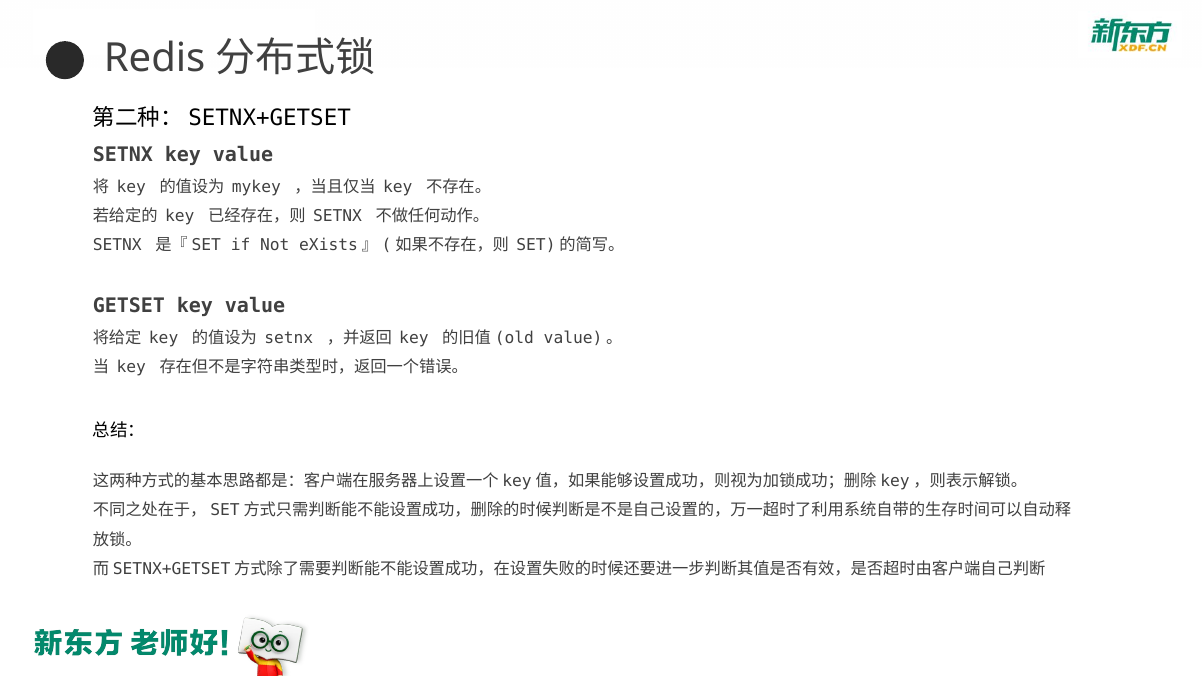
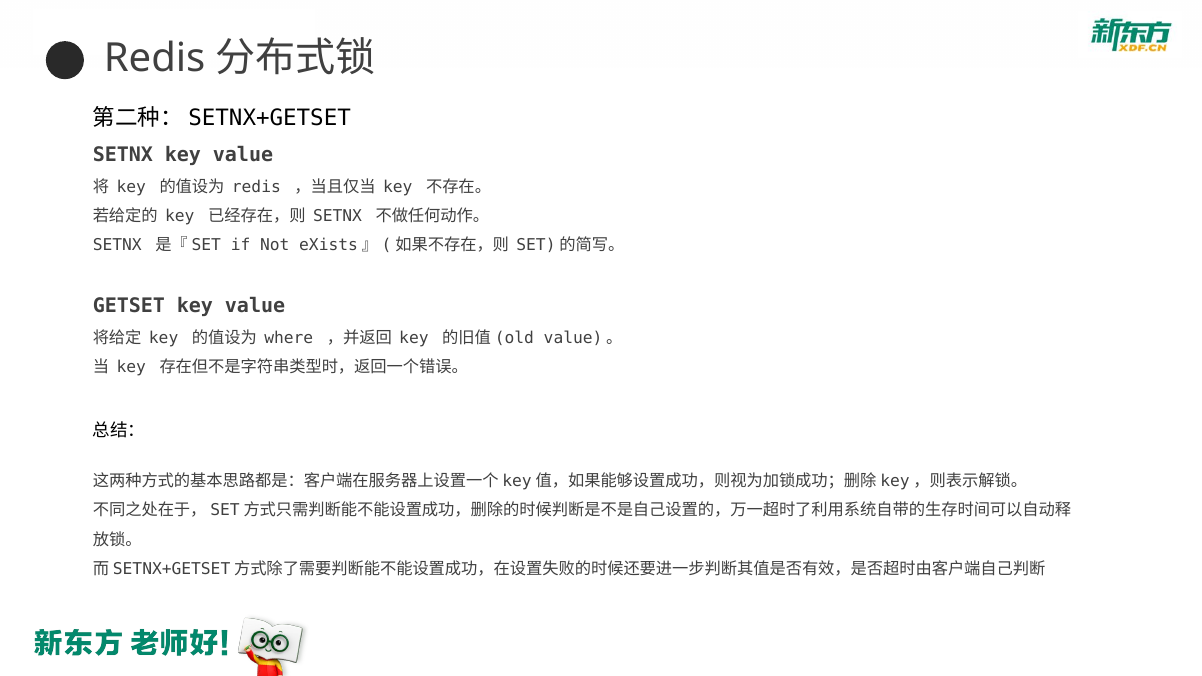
mykey at (256, 187): mykey -> redis
setnx at (289, 338): setnx -> where
